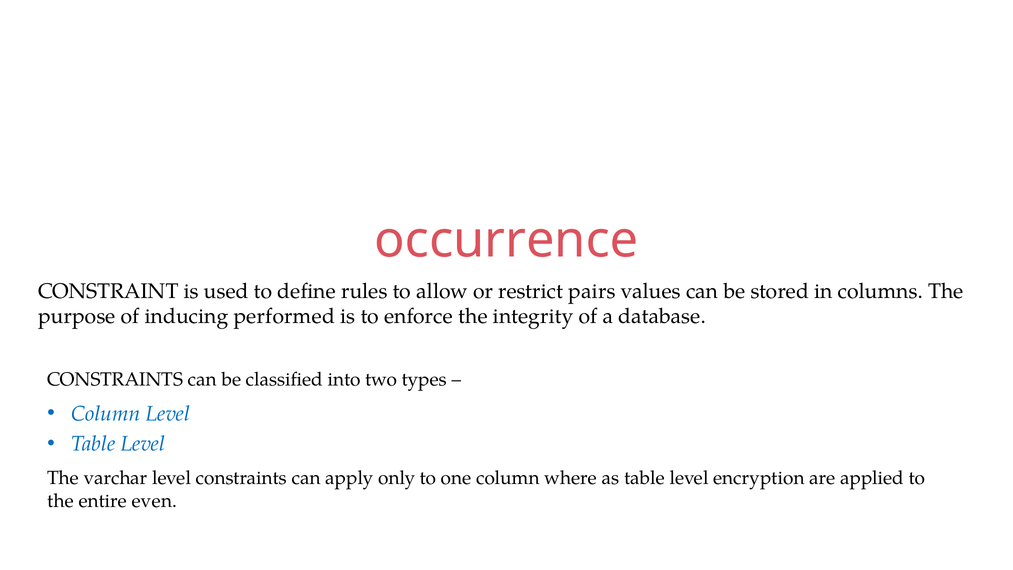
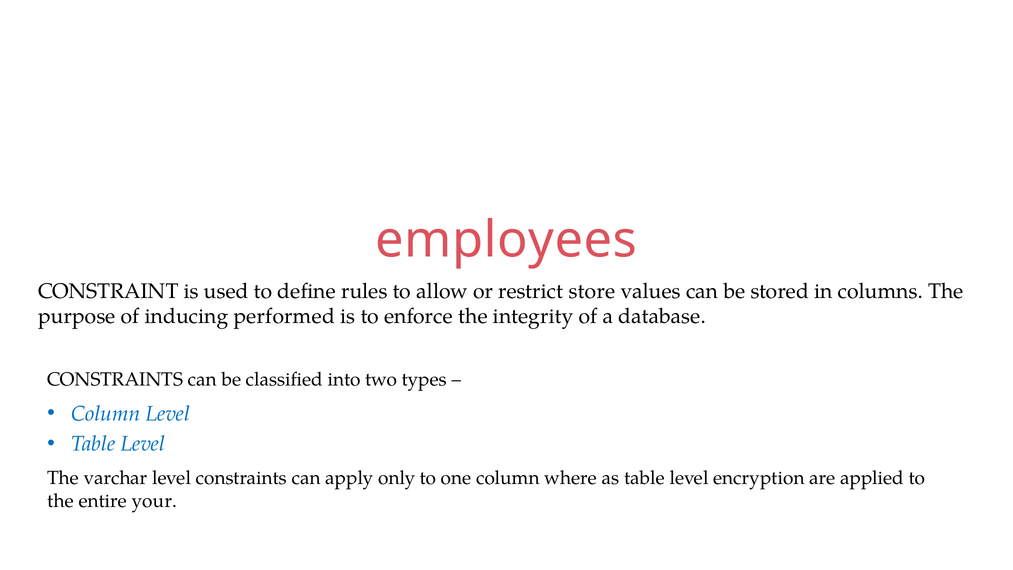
occurrence: occurrence -> employees
pairs: pairs -> store
even: even -> your
